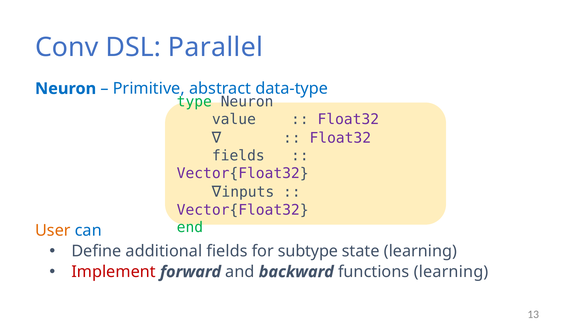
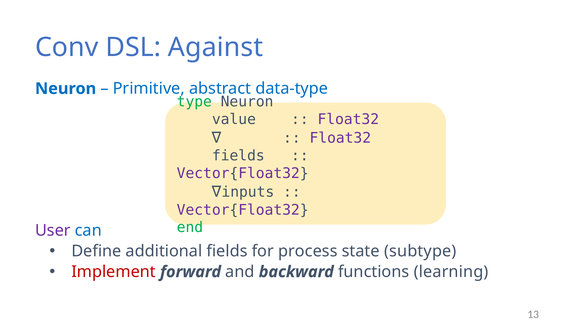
Parallel: Parallel -> Against
User colour: orange -> purple
subtype: subtype -> process
state learning: learning -> subtype
